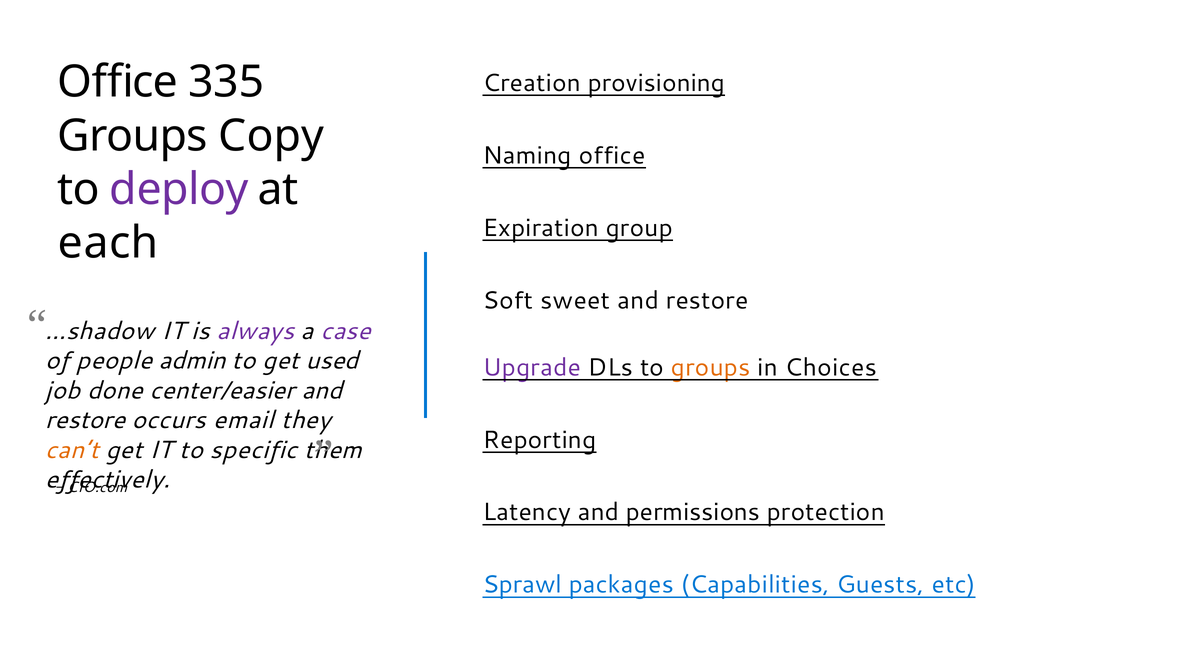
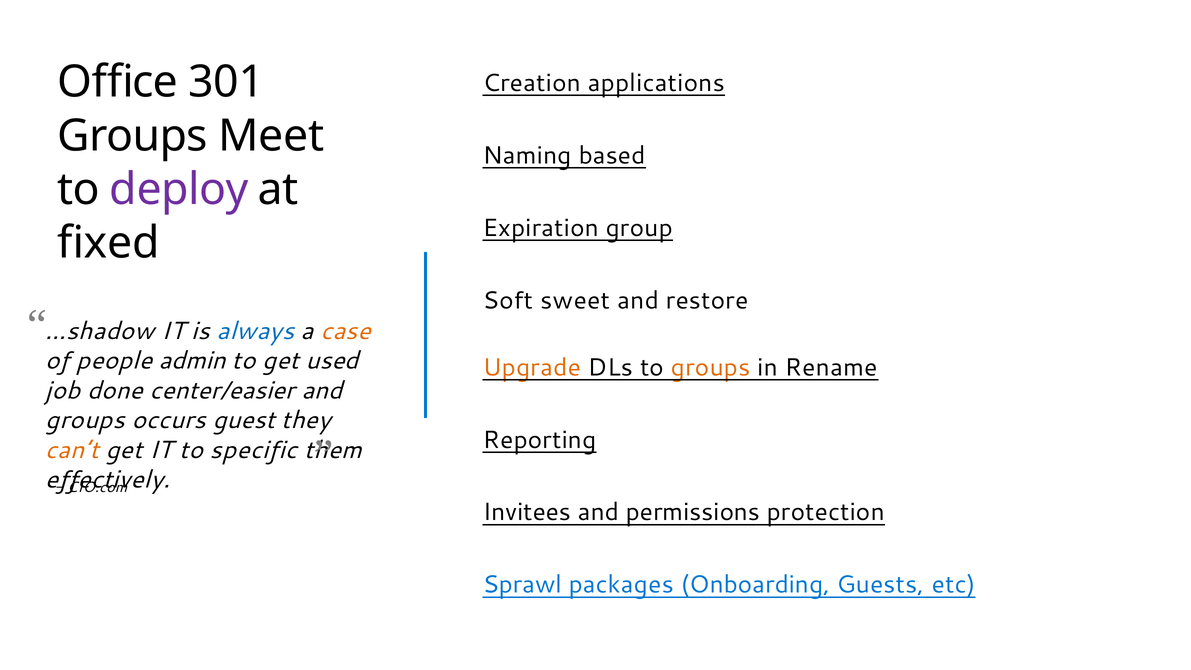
335: 335 -> 301
provisioning: provisioning -> applications
Copy: Copy -> Meet
Naming office: office -> based
each: each -> fixed
always colour: purple -> blue
case colour: purple -> orange
Upgrade colour: purple -> orange
Choices: Choices -> Rename
restore at (85, 420): restore -> groups
email: email -> guest
Latency: Latency -> Invitees
Capabilities: Capabilities -> Onboarding
